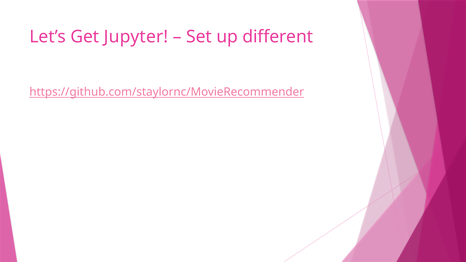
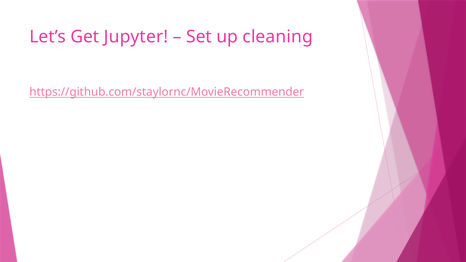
different: different -> cleaning
